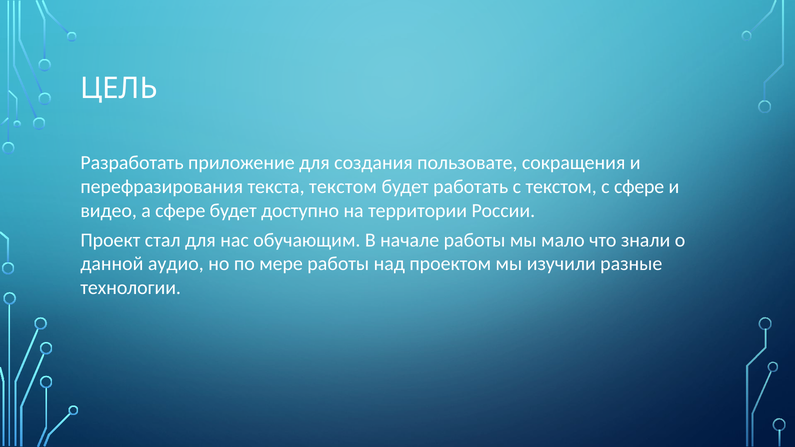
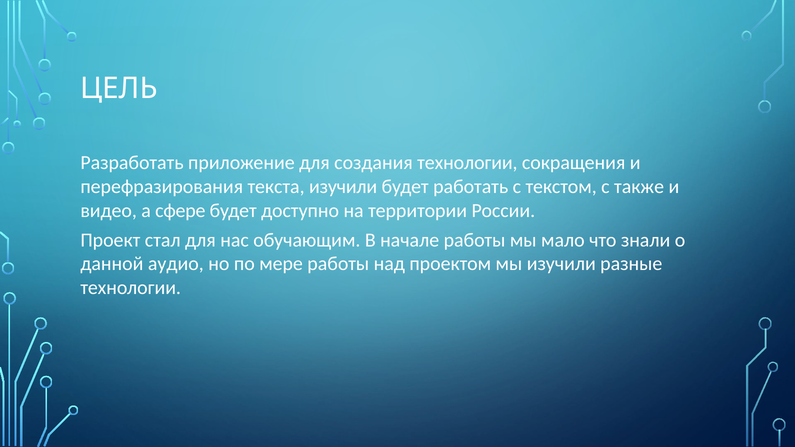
создания пользовате: пользовате -> технологии
текста текстом: текстом -> изучили
с сфере: сфере -> также
